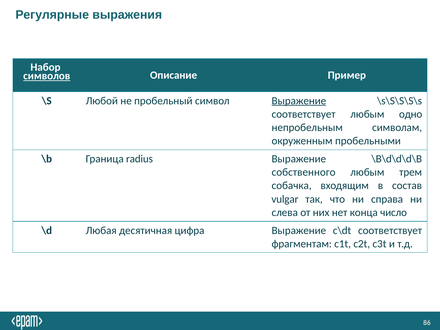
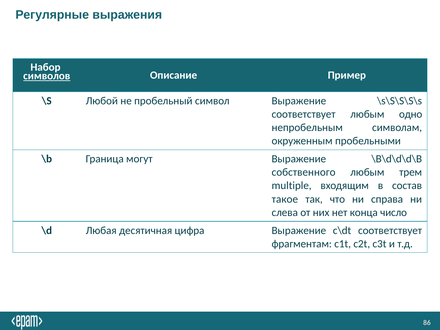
Выражение at (299, 101) underline: present -> none
radius: radius -> могут
собачка: собачка -> multiple
vulgar: vulgar -> такое
